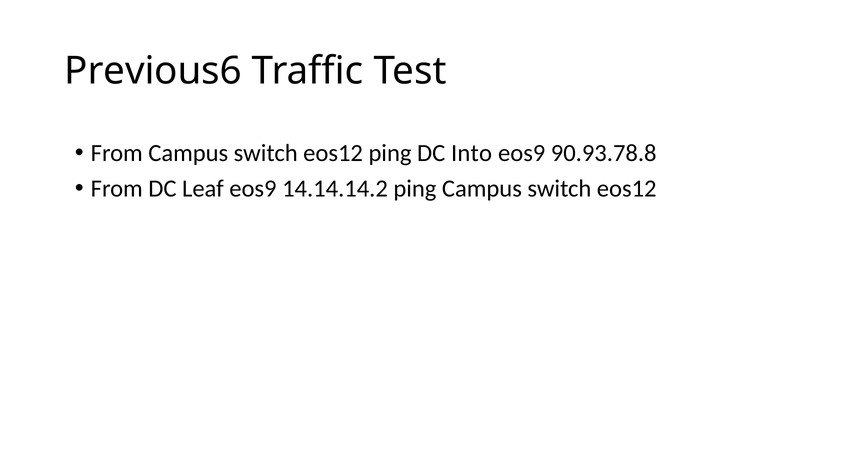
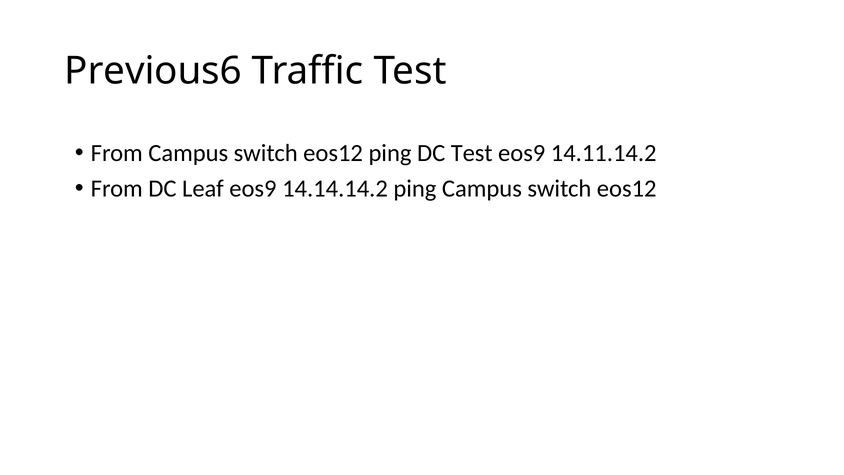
DC Into: Into -> Test
90.93.78.8: 90.93.78.8 -> 14.11.14.2
